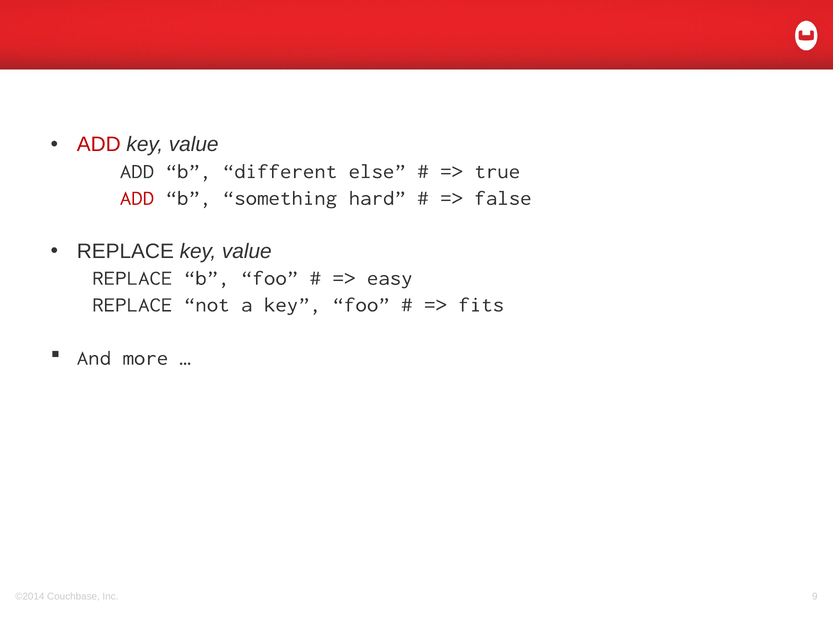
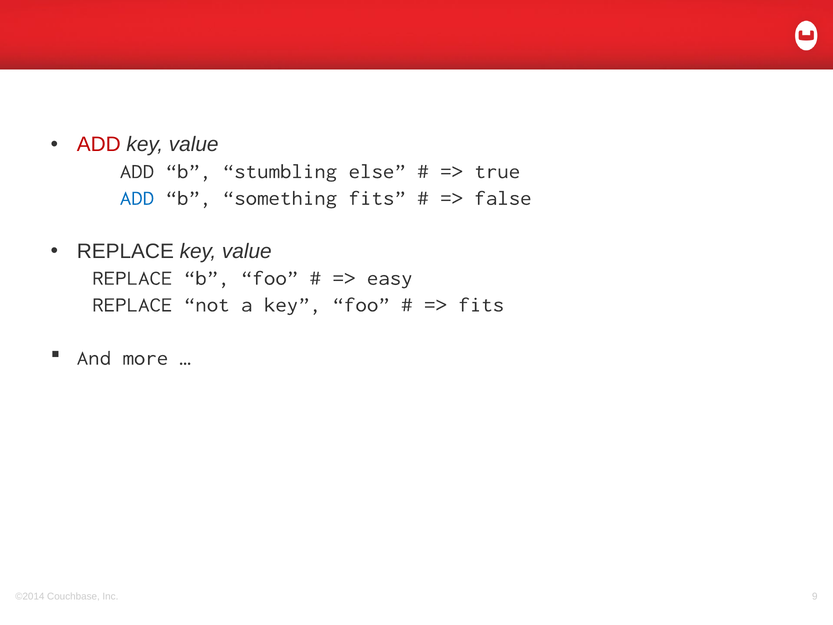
different: different -> stumbling
ADD at (137, 198) colour: red -> blue
something hard: hard -> fits
